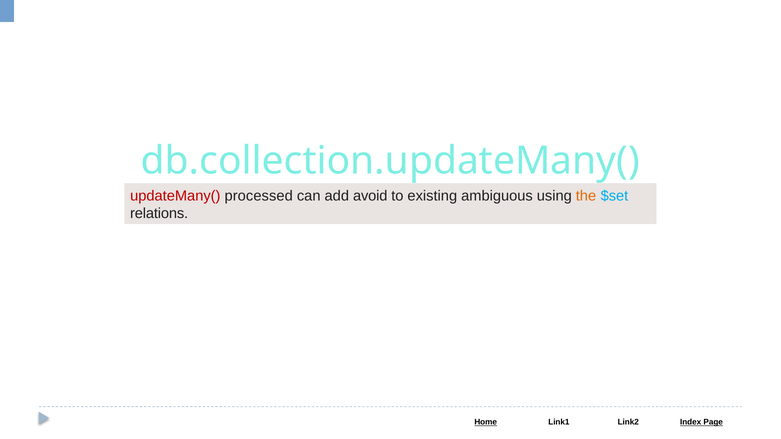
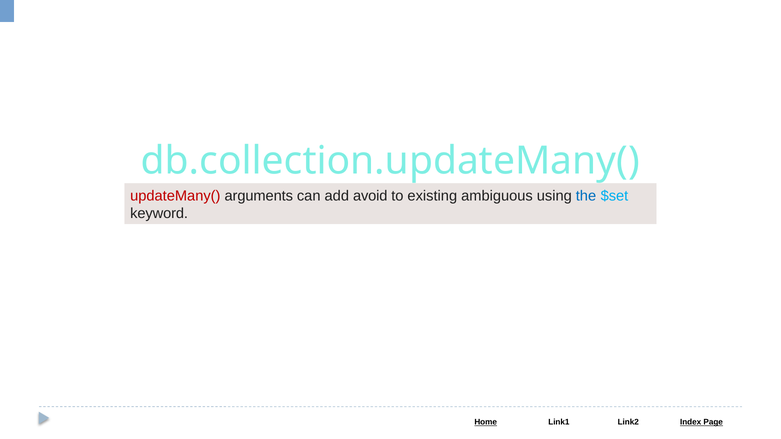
processed: processed -> arguments
the colour: orange -> blue
relations: relations -> keyword
